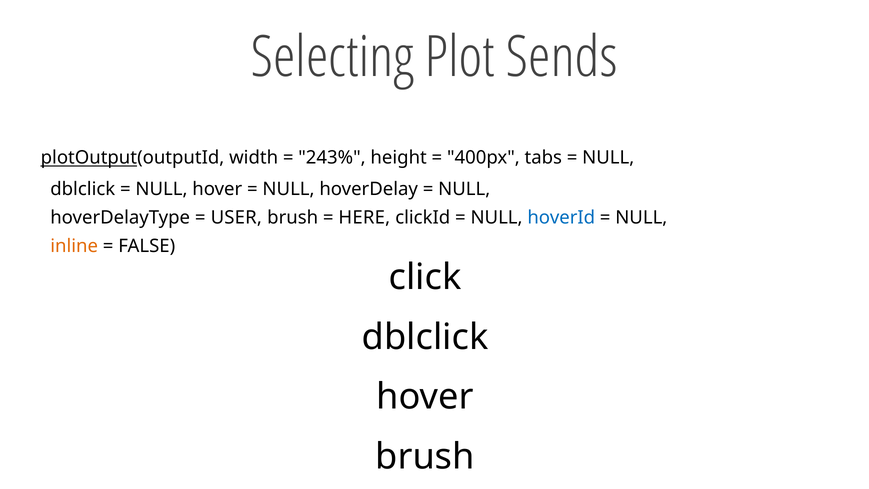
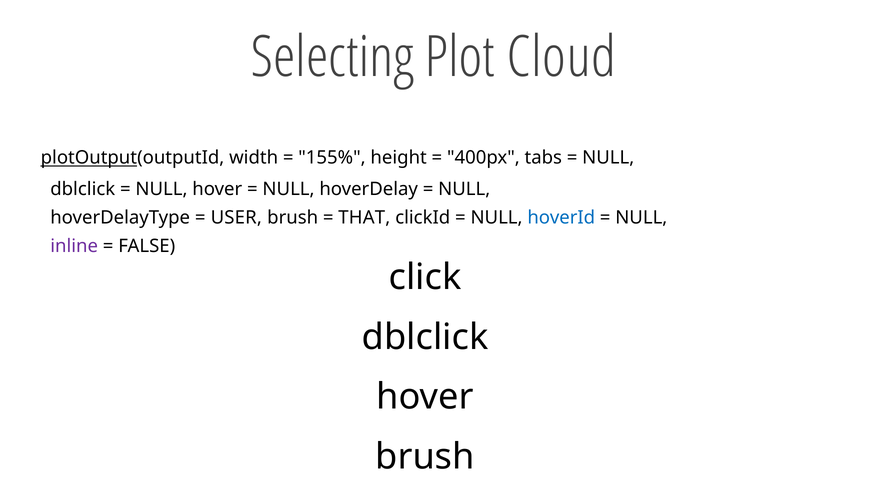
Sends: Sends -> Cloud
243%: 243% -> 155%
HERE: HERE -> THAT
inline colour: orange -> purple
